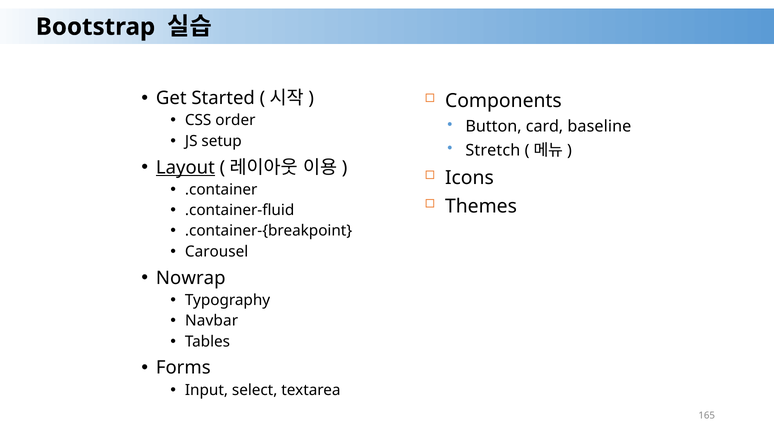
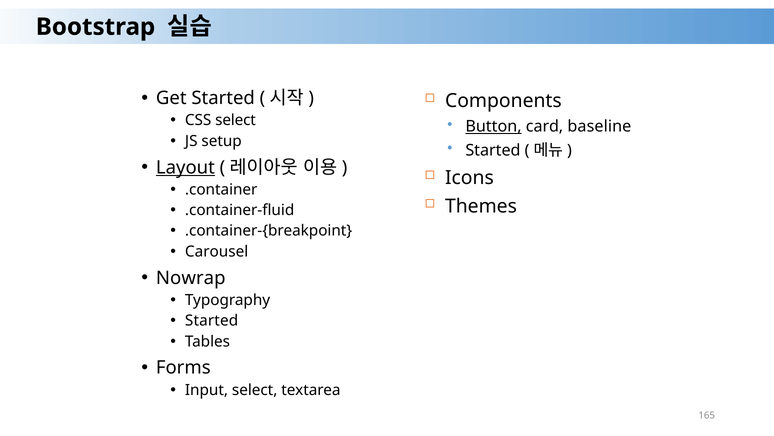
CSS order: order -> select
Button underline: none -> present
Stretch at (493, 150): Stretch -> Started
Navbar at (212, 320): Navbar -> Started
